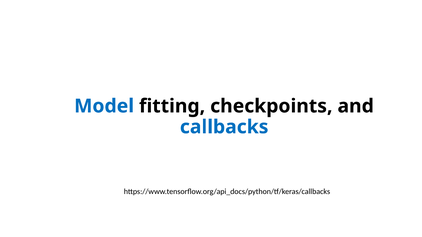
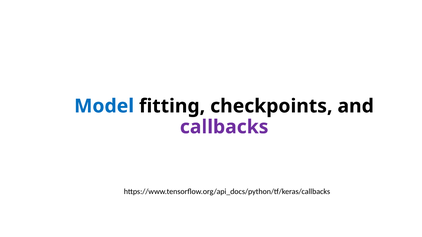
callbacks colour: blue -> purple
